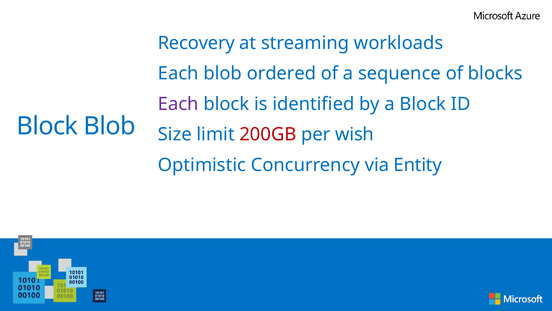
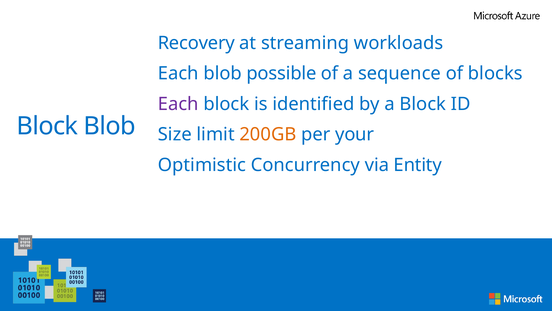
ordered: ordered -> possible
200GB colour: red -> orange
wish: wish -> your
